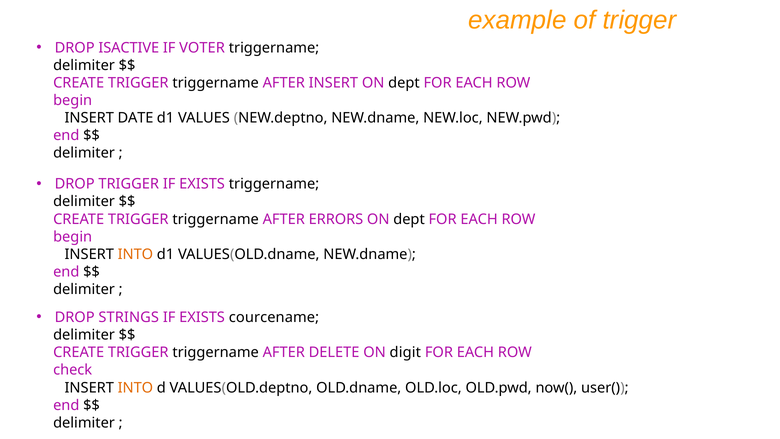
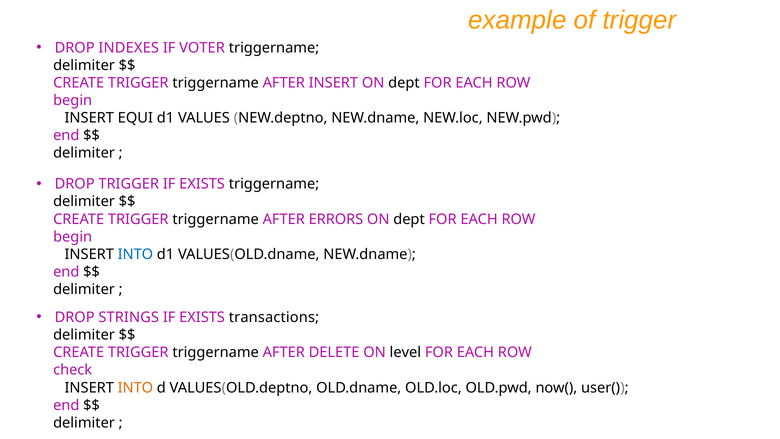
ISACTIVE: ISACTIVE -> INDEXES
DATE: DATE -> EQUI
INTO at (135, 254) colour: orange -> blue
courcename: courcename -> transactions
digit: digit -> level
